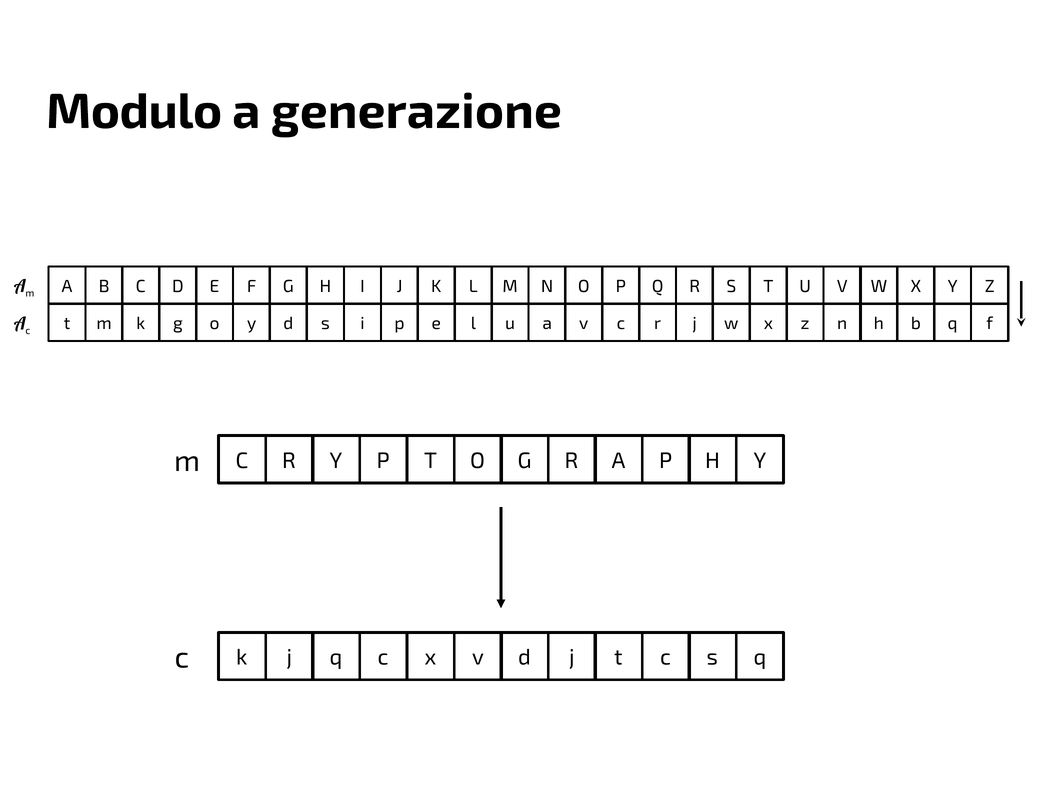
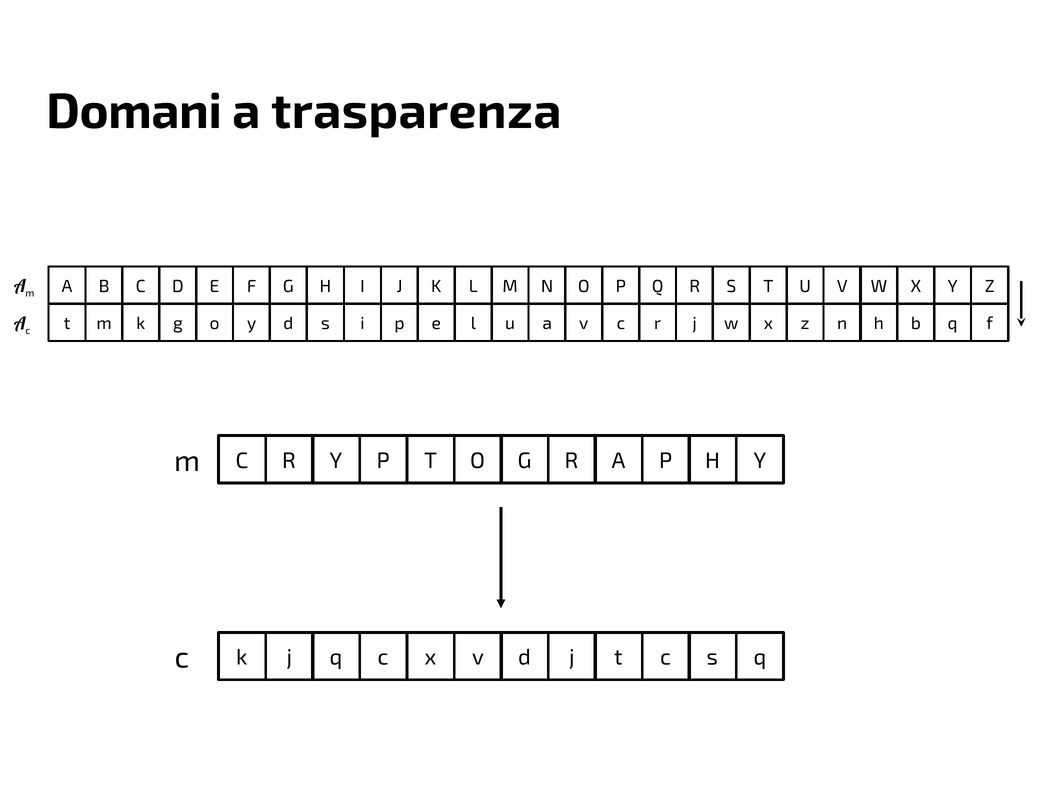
Modulo: Modulo -> Domani
generazione: generazione -> trasparenza
